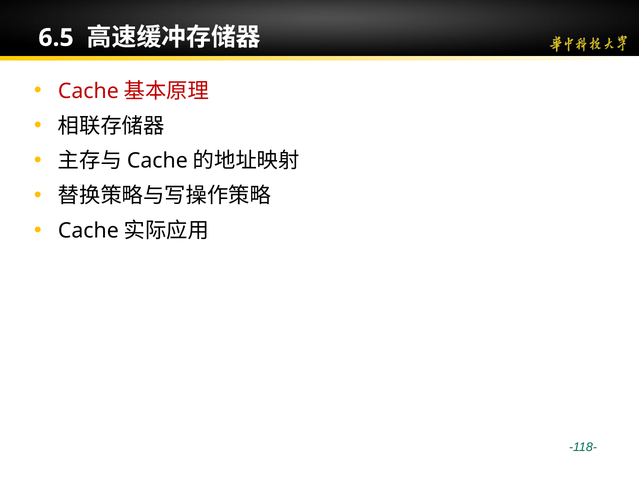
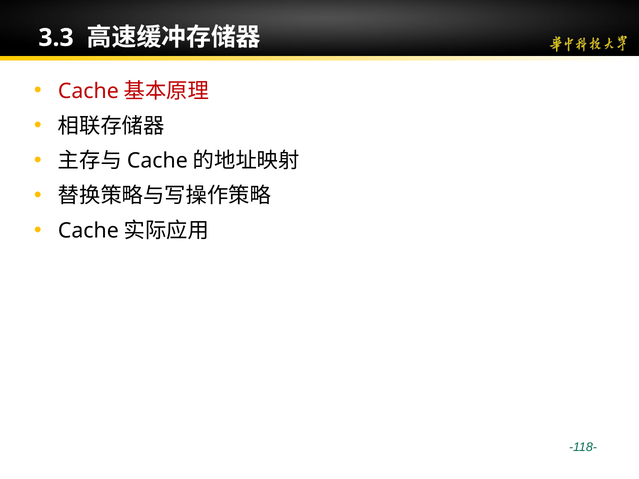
6.5: 6.5 -> 3.3
